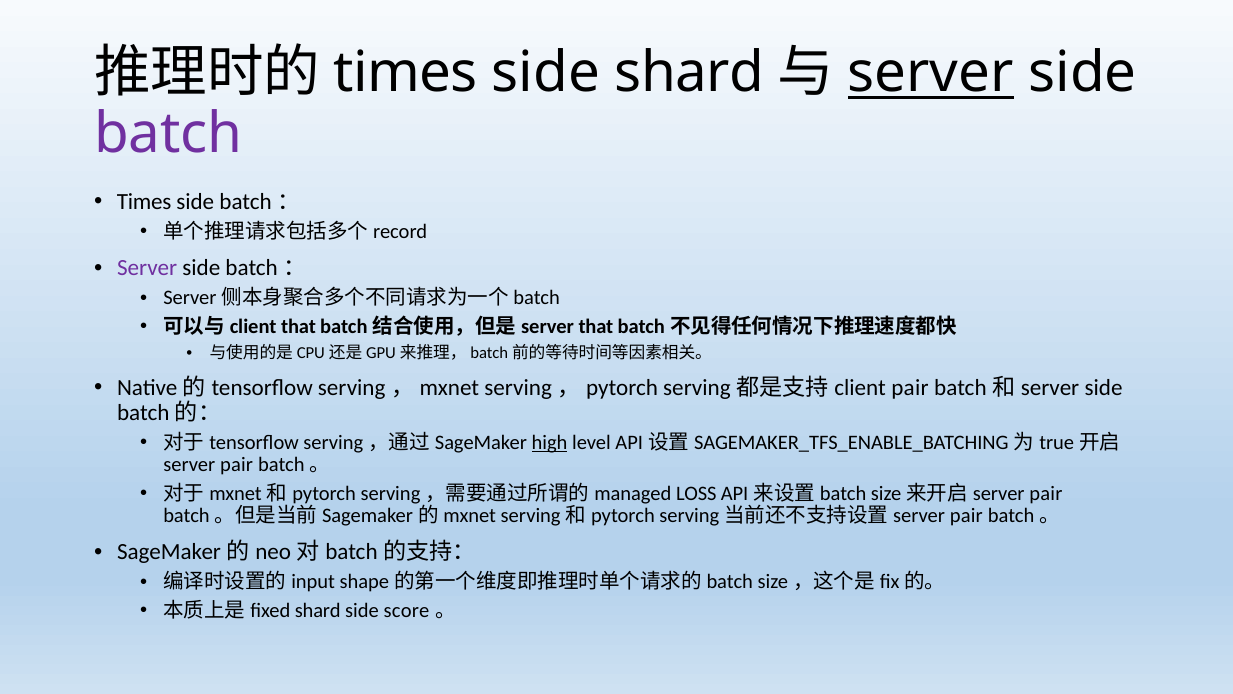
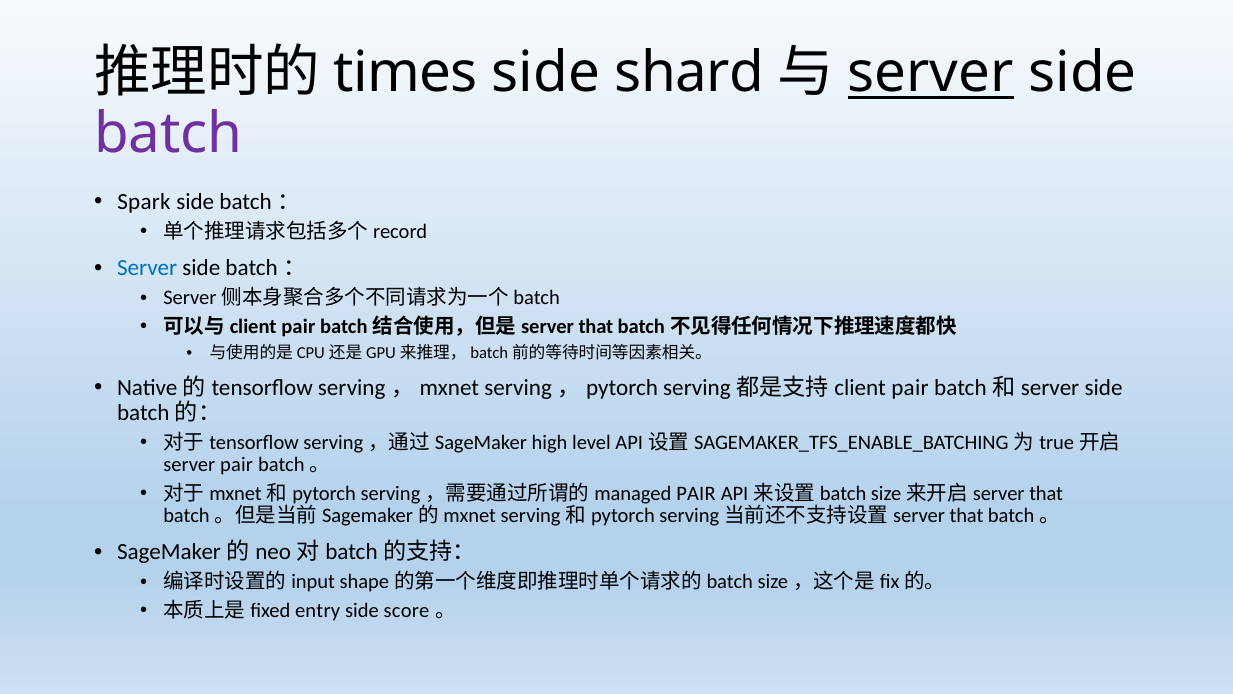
Times at (144, 202): Times -> Spark
Server at (147, 268) colour: purple -> blue
that at (299, 327): that -> pair
high underline: present -> none
LOSS at (696, 493): LOSS -> PAIR
pair at (1046, 493): pair -> that
pair at (966, 515): pair -> that
shard at (318, 610): shard -> entry
